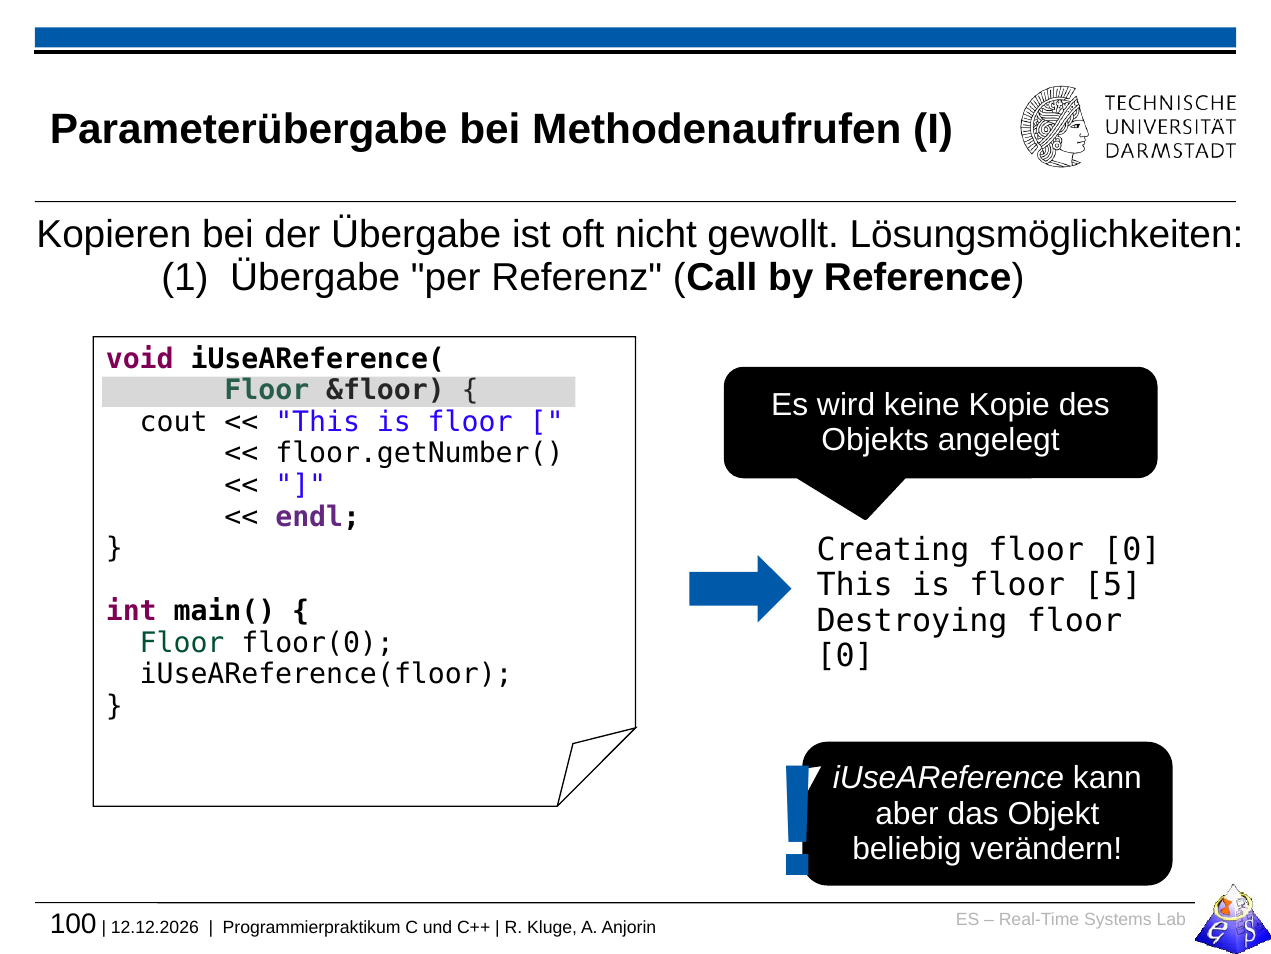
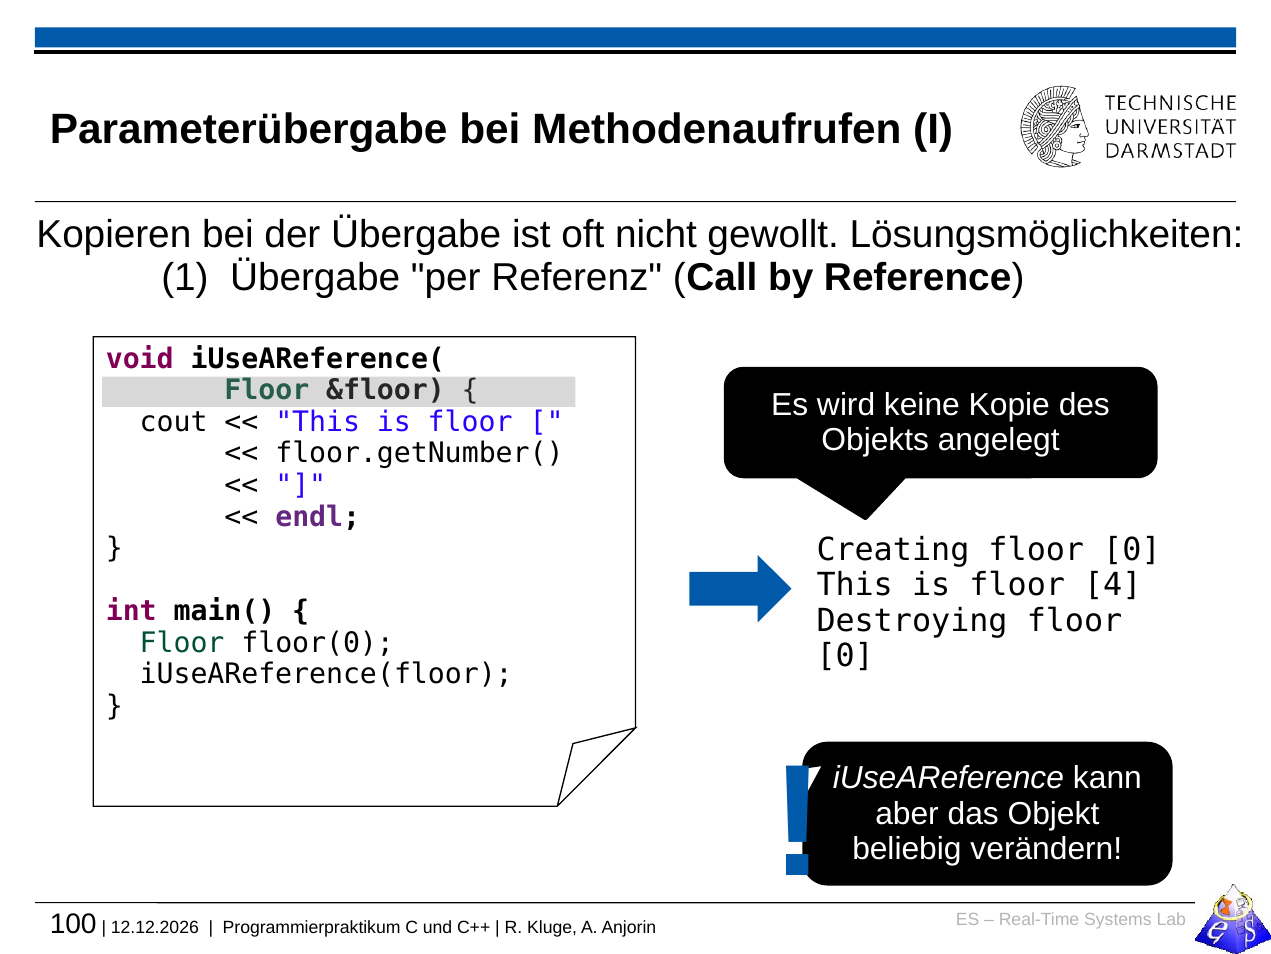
5: 5 -> 4
